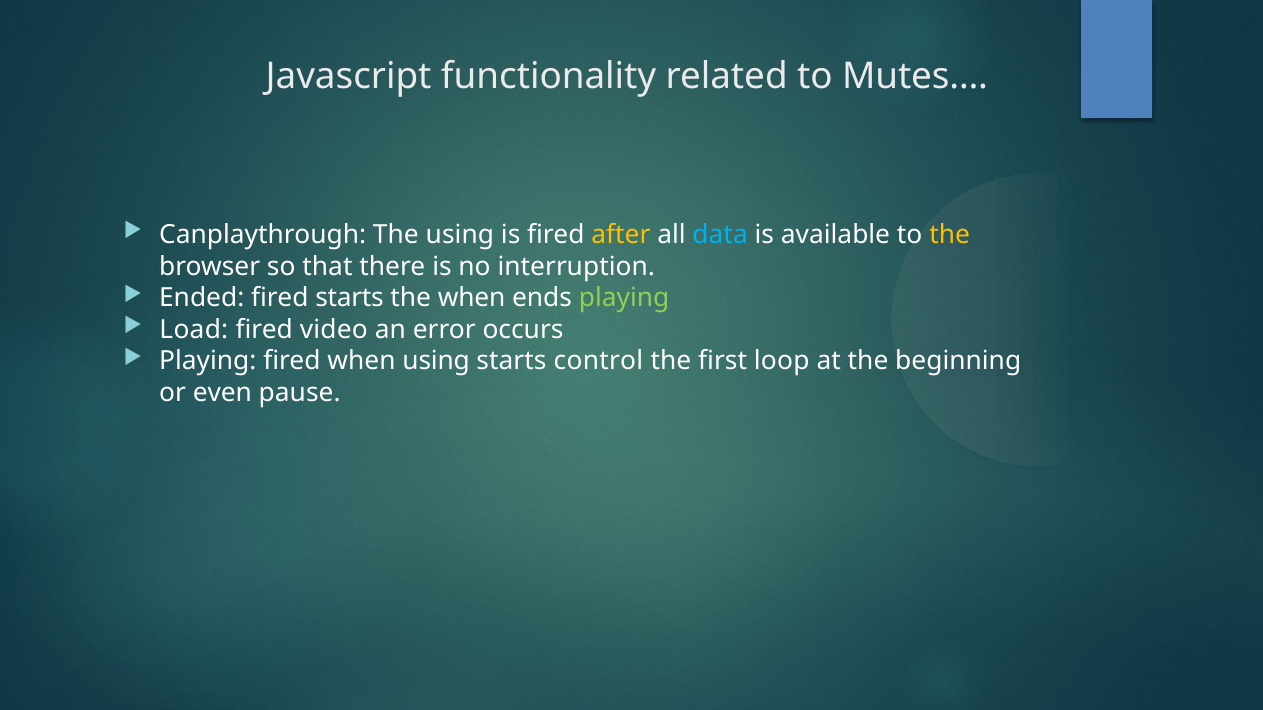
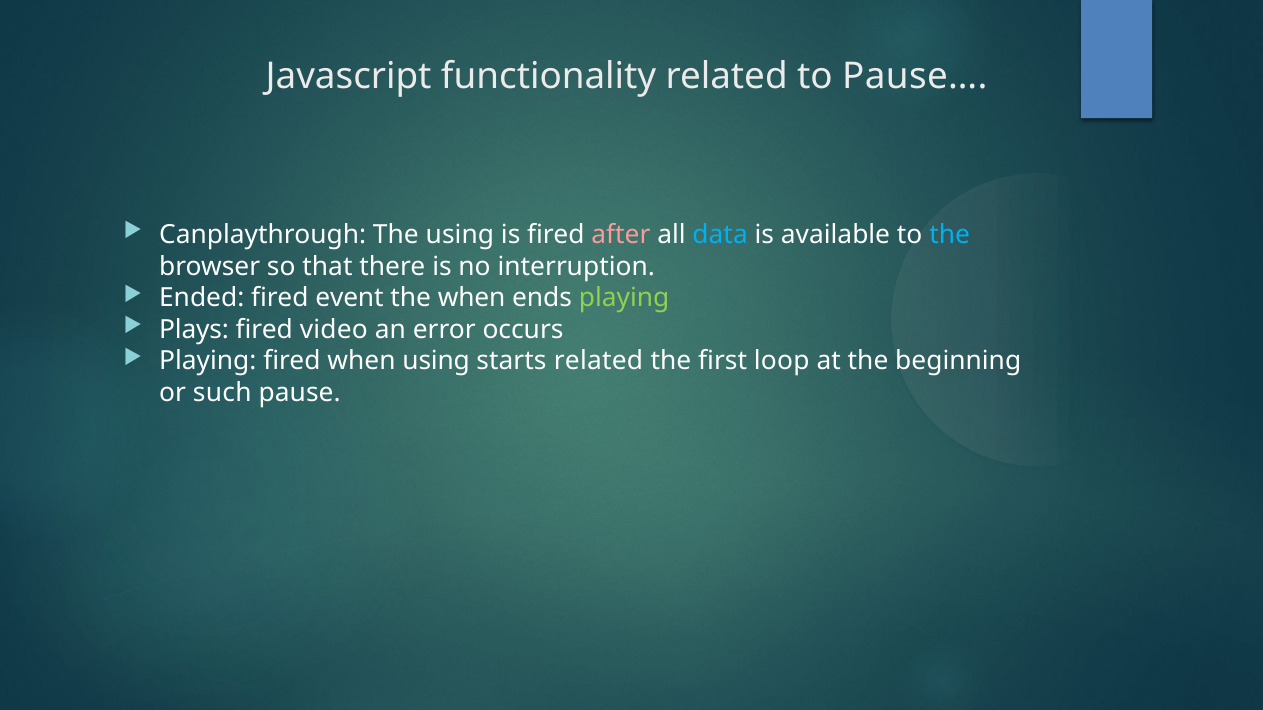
Mutes…: Mutes… -> Pause…
after colour: yellow -> pink
the at (950, 235) colour: yellow -> light blue
fired starts: starts -> event
Load: Load -> Plays
starts control: control -> related
even: even -> such
